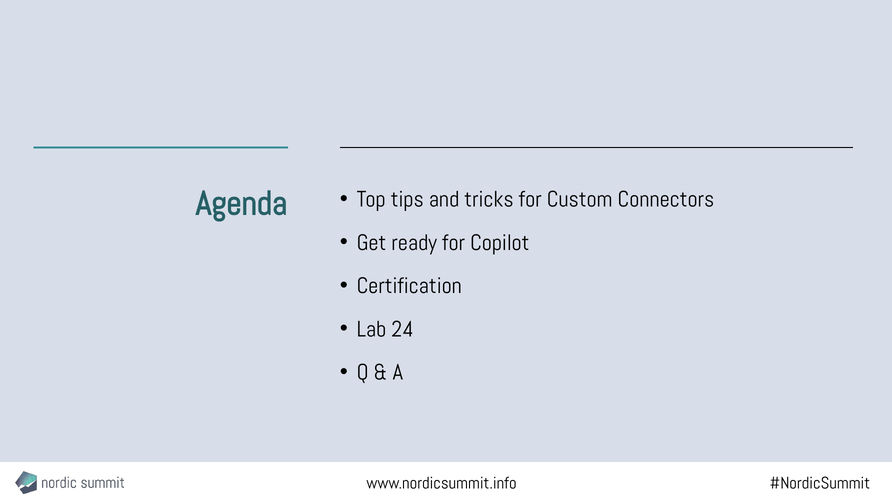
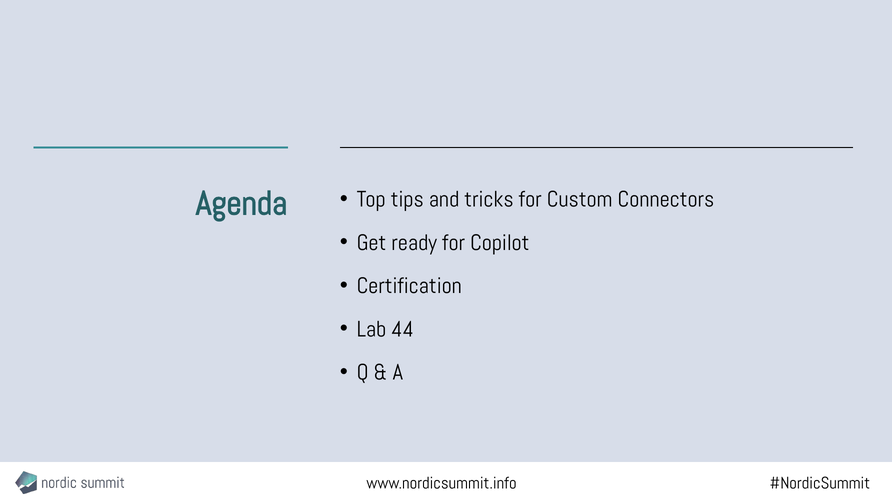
24: 24 -> 44
